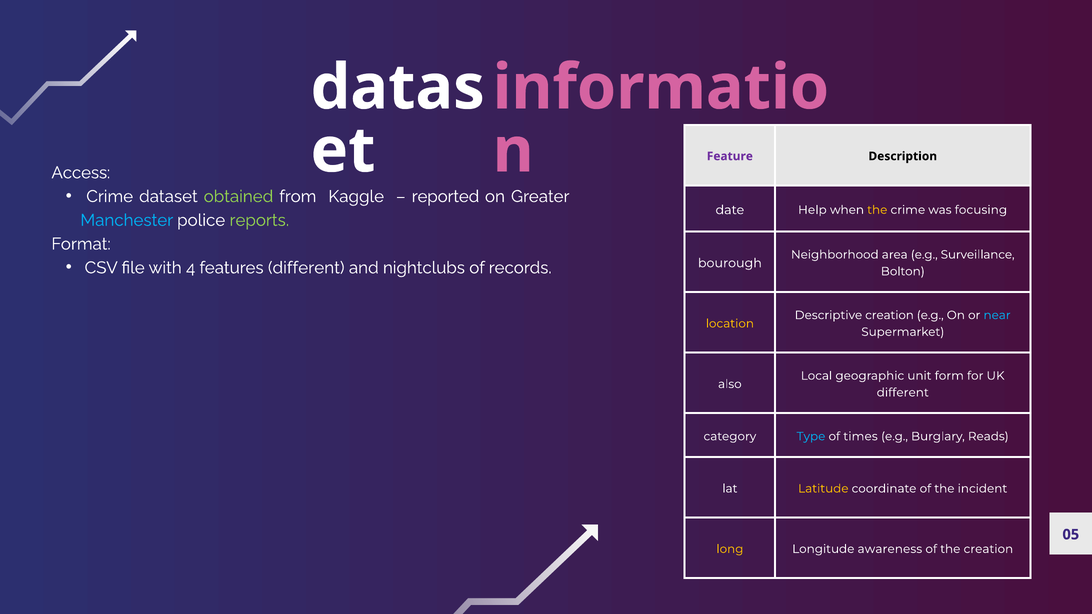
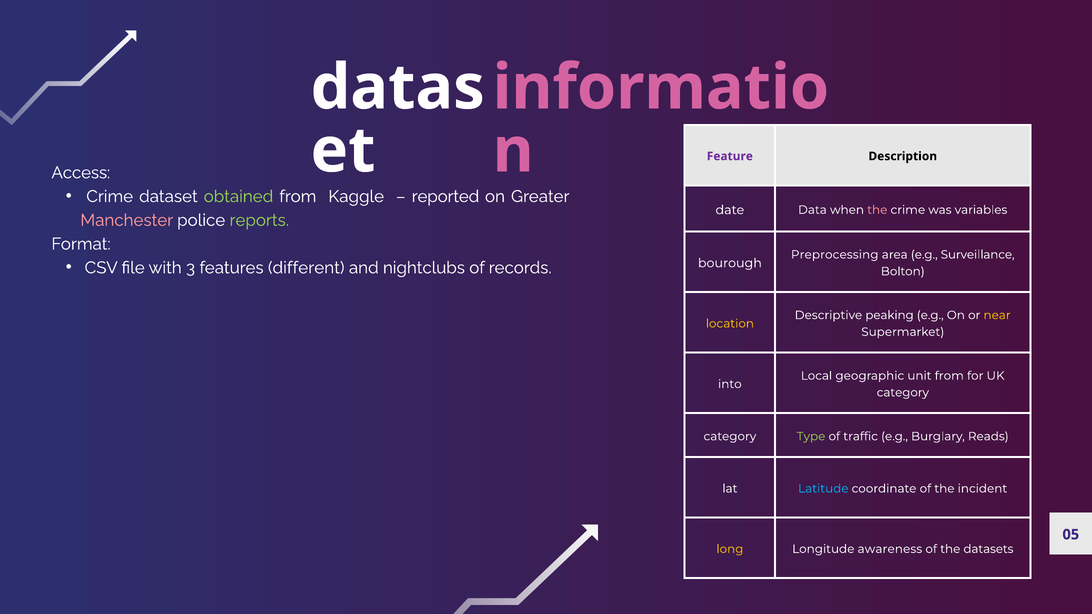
Help: Help -> Data
the at (877, 210) colour: yellow -> pink
focusing: focusing -> variables
Manchester colour: light blue -> pink
Neighborhood: Neighborhood -> Preprocessing
4: 4 -> 3
Descriptive creation: creation -> peaking
near colour: light blue -> yellow
unit form: form -> from
also: also -> into
different at (903, 393): different -> category
Type colour: light blue -> light green
times: times -> traffic
Latitude colour: yellow -> light blue
the creation: creation -> datasets
